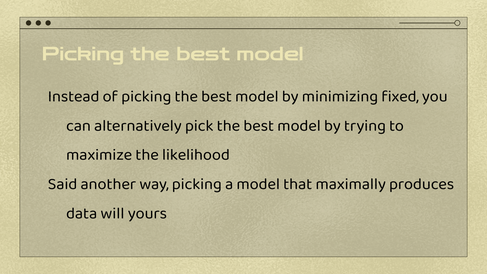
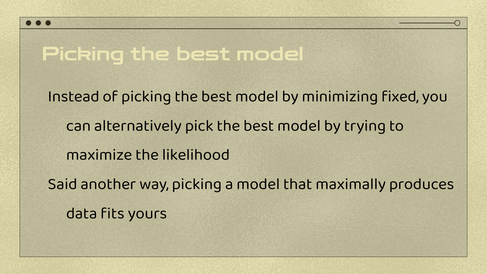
will: will -> fits
